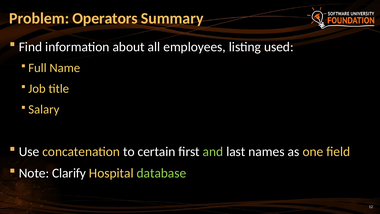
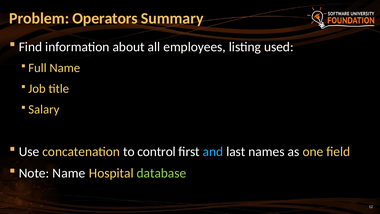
certain: certain -> control
and colour: light green -> light blue
Note Clarify: Clarify -> Name
